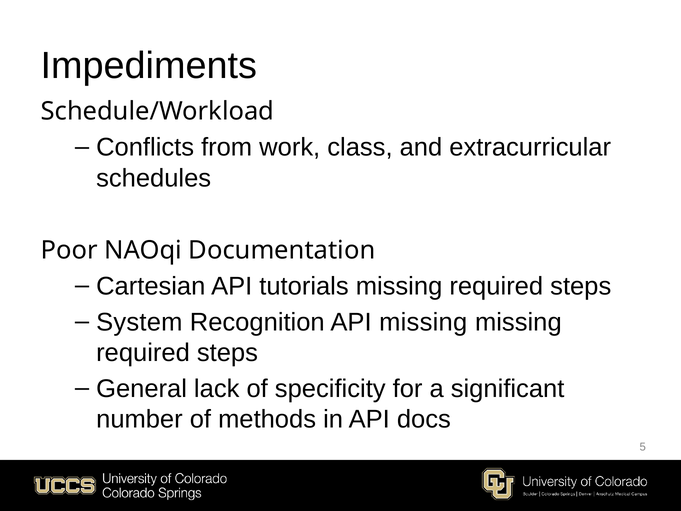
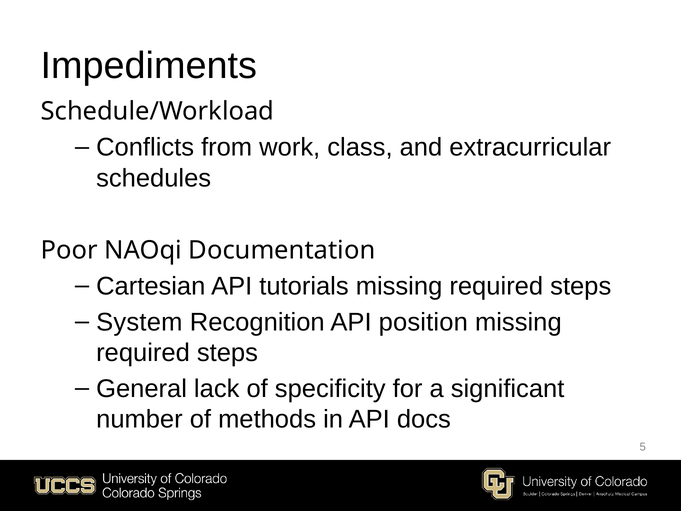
API missing: missing -> position
